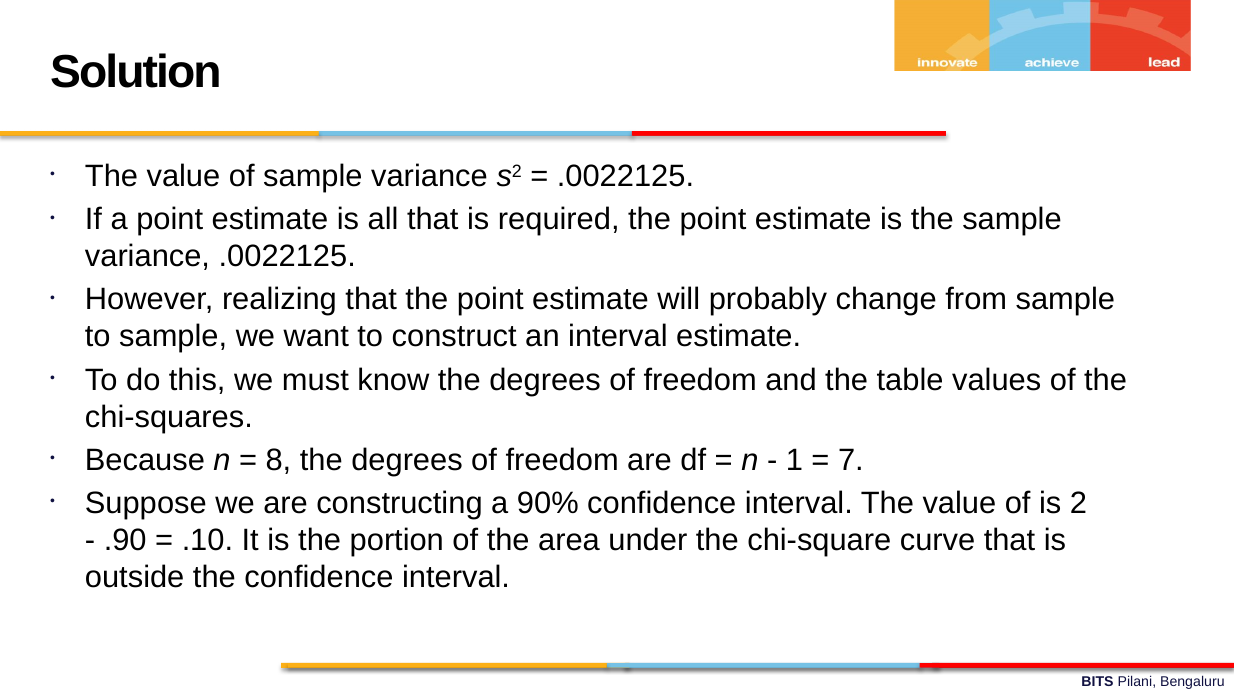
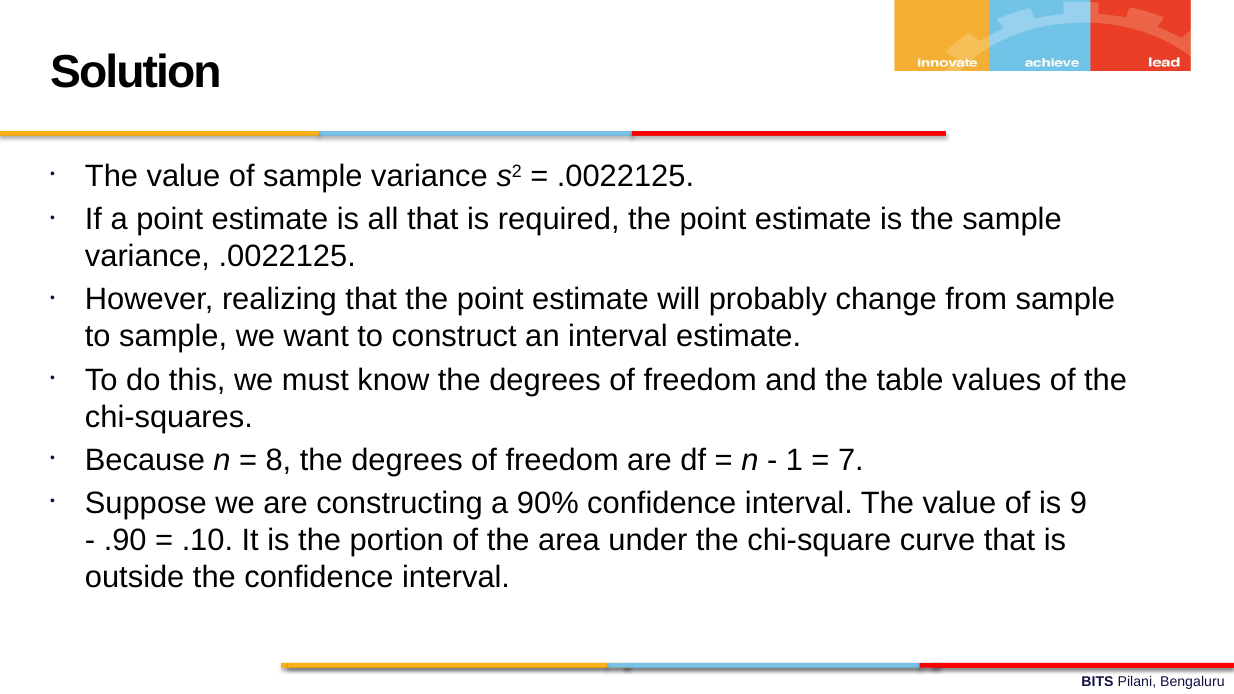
2: 2 -> 9
